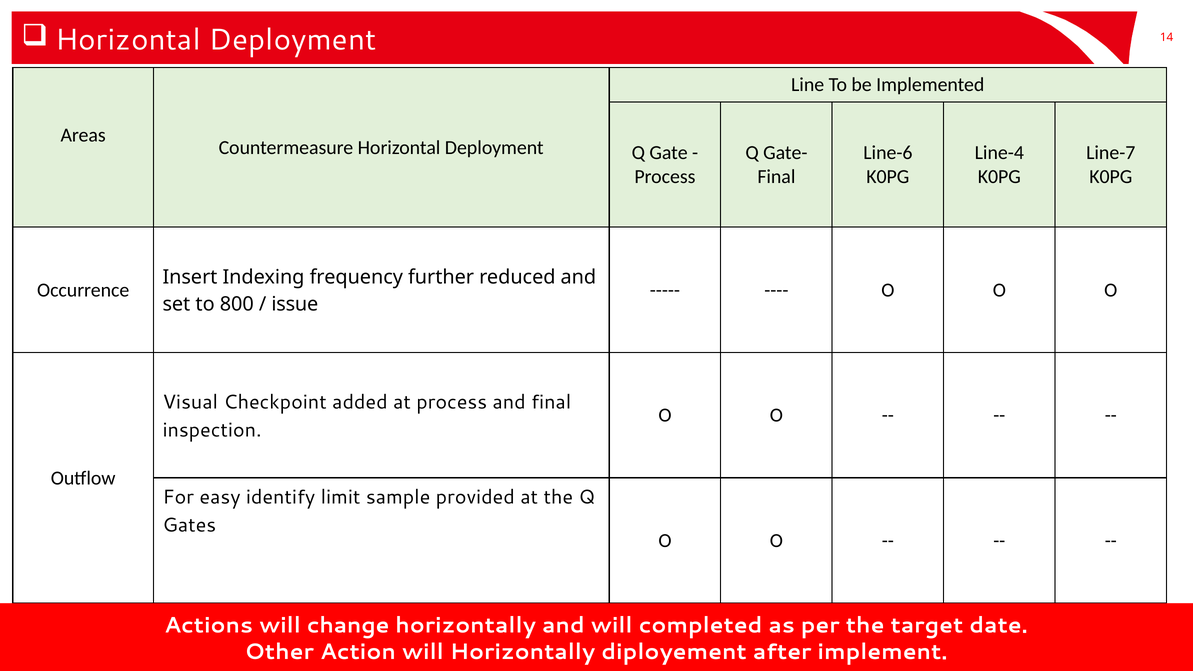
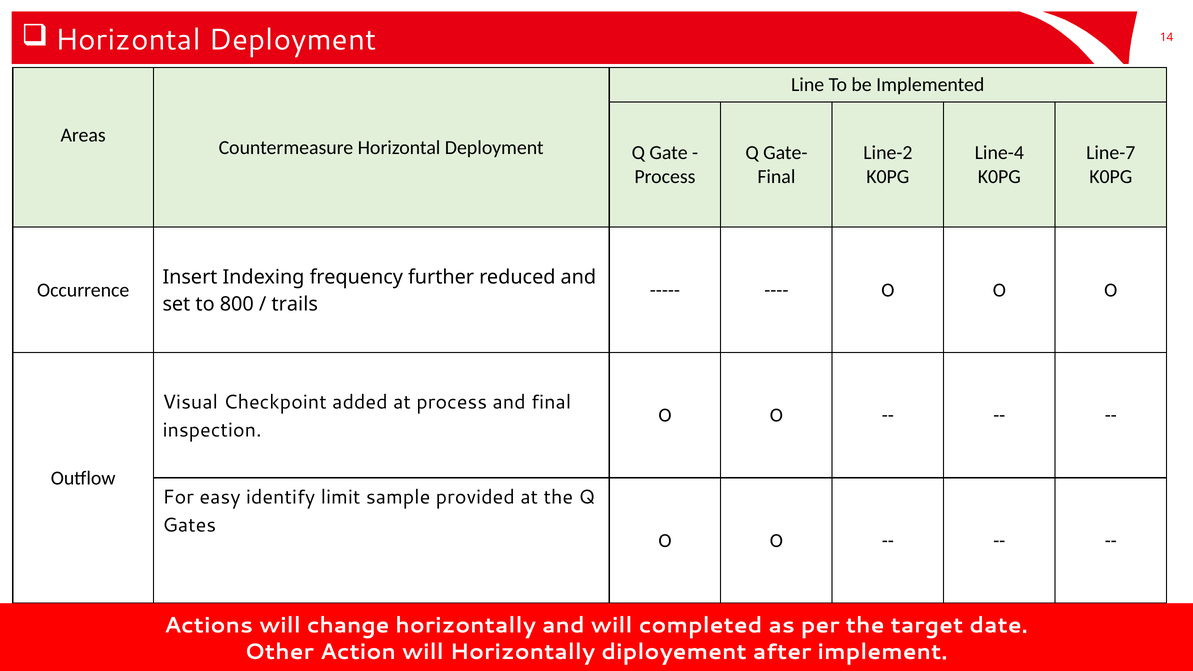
Line-6: Line-6 -> Line-2
issue: issue -> trails
